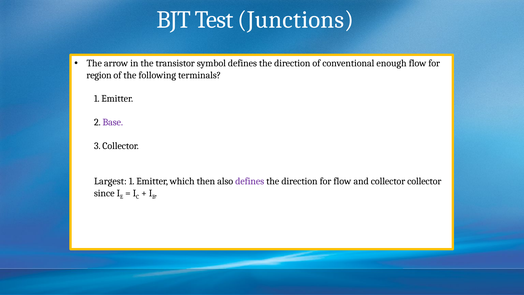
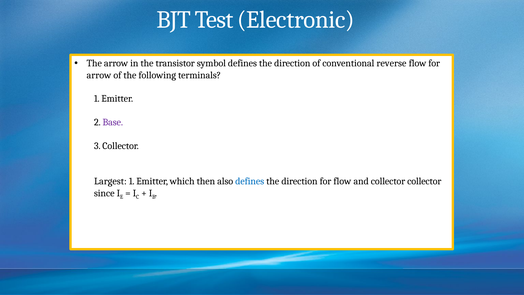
Junctions: Junctions -> Electronic
enough: enough -> reverse
region at (99, 75): region -> arrow
defines at (250, 181) colour: purple -> blue
